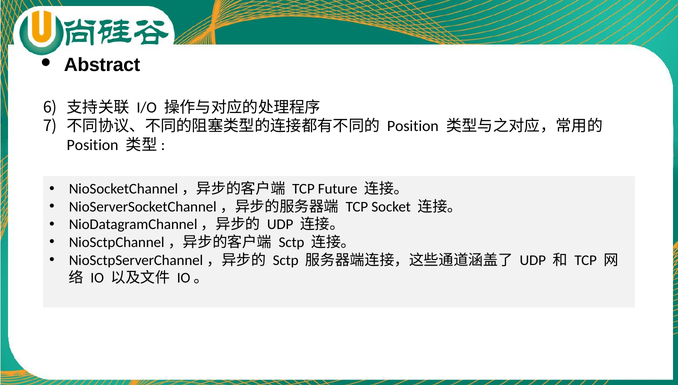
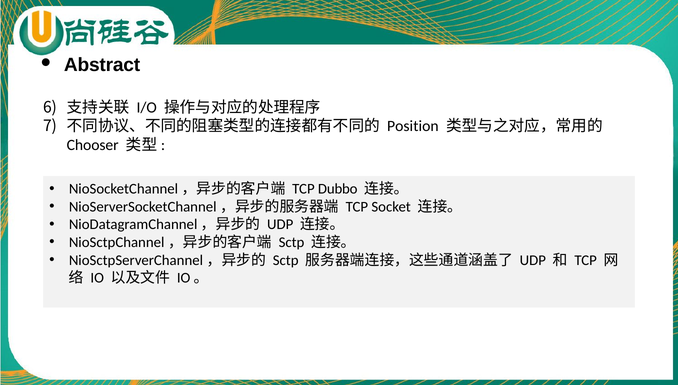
Position at (93, 145): Position -> Chooser
Future: Future -> Dubbo
